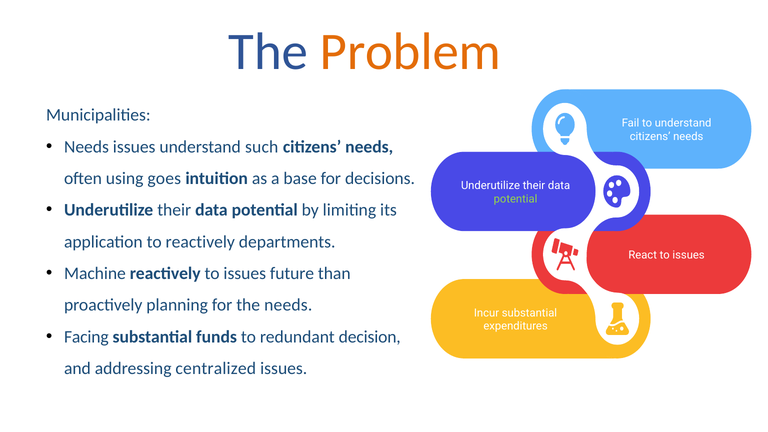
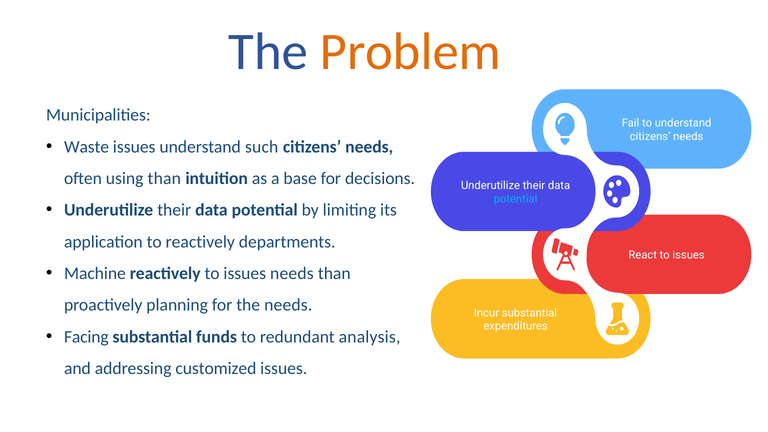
Needs at (86, 147): Needs -> Waste
using goes: goes -> than
potential at (516, 199) colour: light green -> light blue
issues future: future -> needs
decision: decision -> analysis
centralized: centralized -> customized
